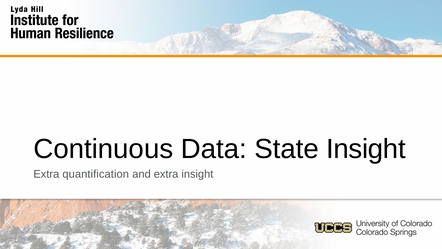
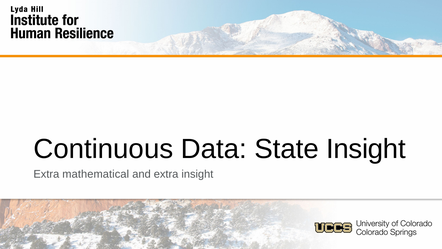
quantification: quantification -> mathematical
